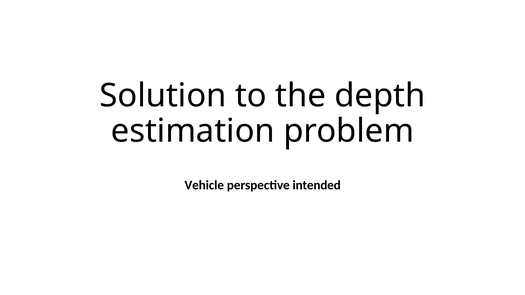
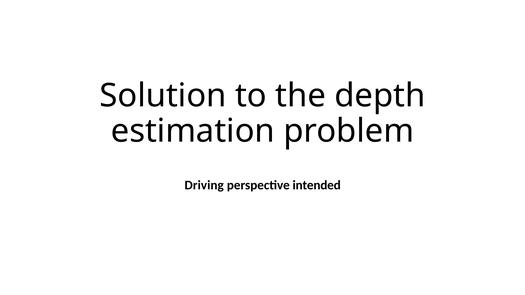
Vehicle: Vehicle -> Driving
